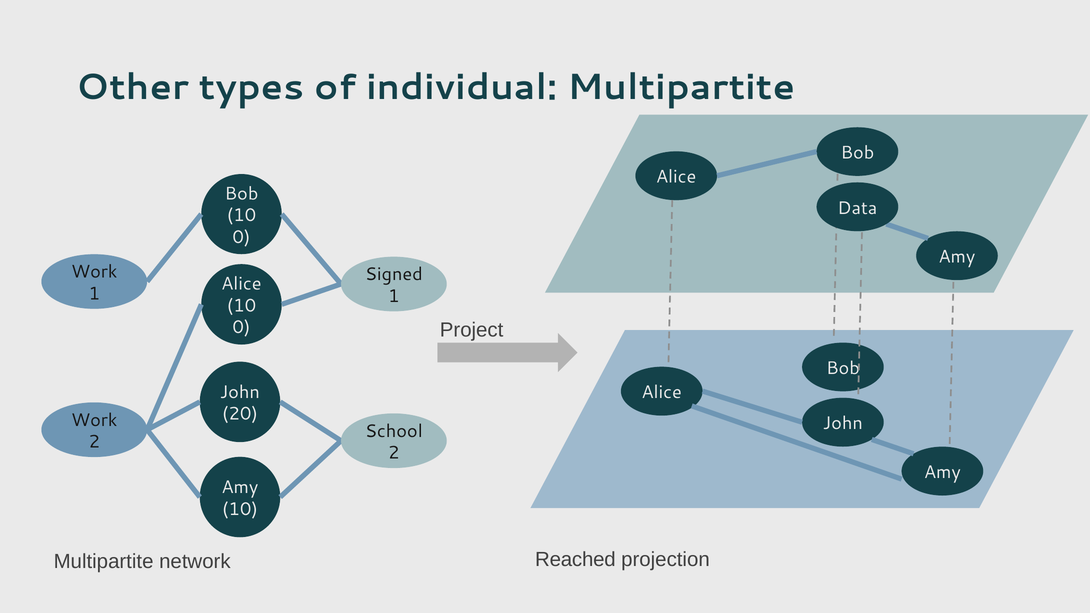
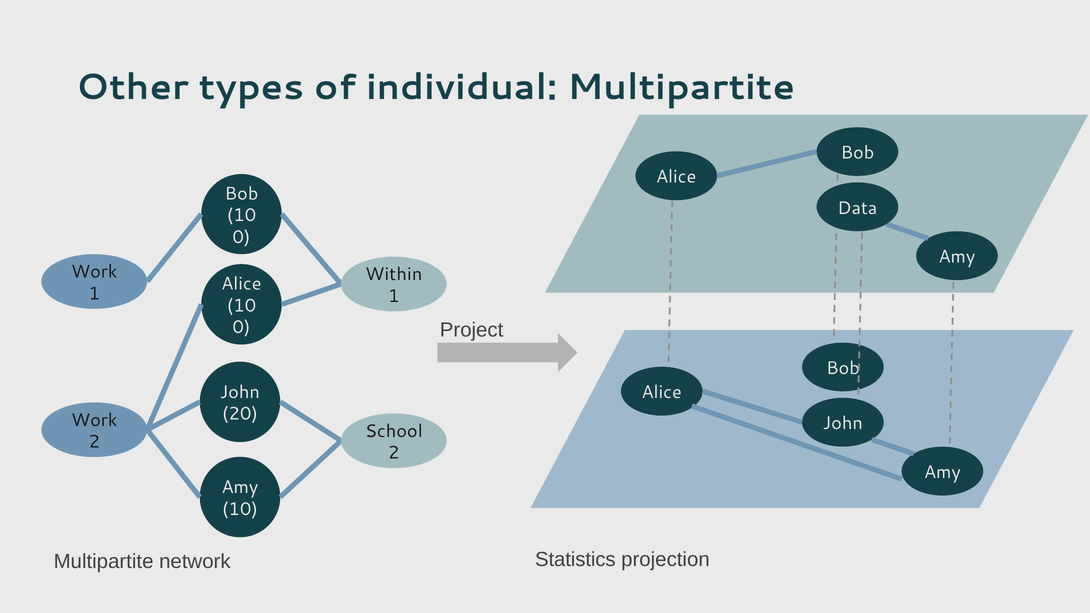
Signed: Signed -> Within
Reached: Reached -> Statistics
